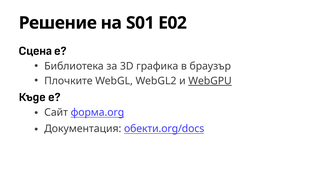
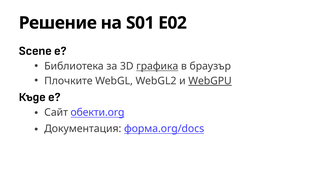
Сцена: Сцена -> Scene
графика underline: none -> present
форма.org: форма.org -> обекти.org
обекти.org/docs: обекти.org/docs -> форма.org/docs
